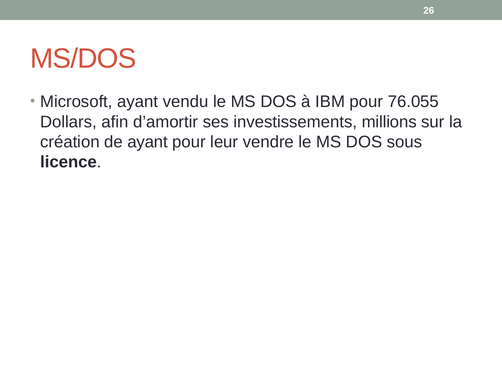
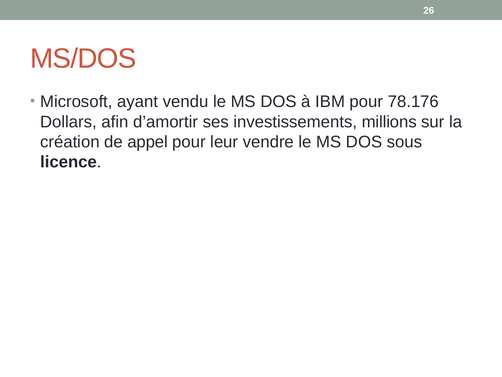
76.055: 76.055 -> 78.176
de ayant: ayant -> appel
